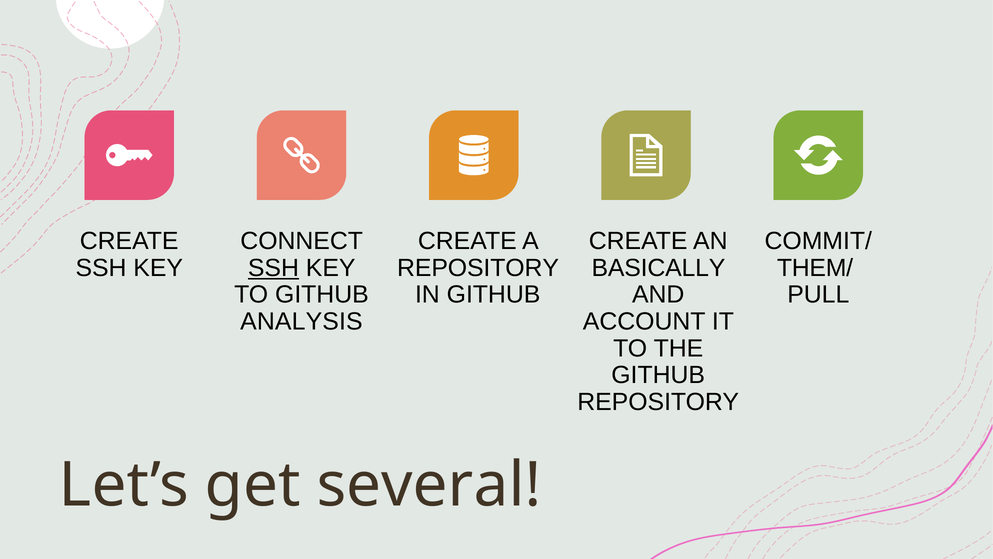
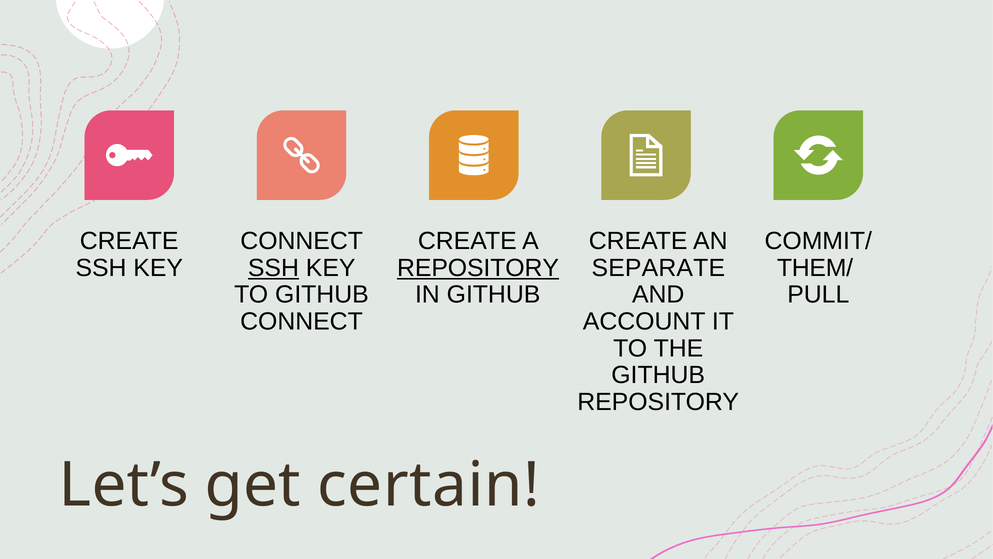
REPOSITORY at (478, 268) underline: none -> present
BASICALLY: BASICALLY -> SEPARATE
ANALYSIS at (301, 321): ANALYSIS -> CONNECT
several: several -> certain
